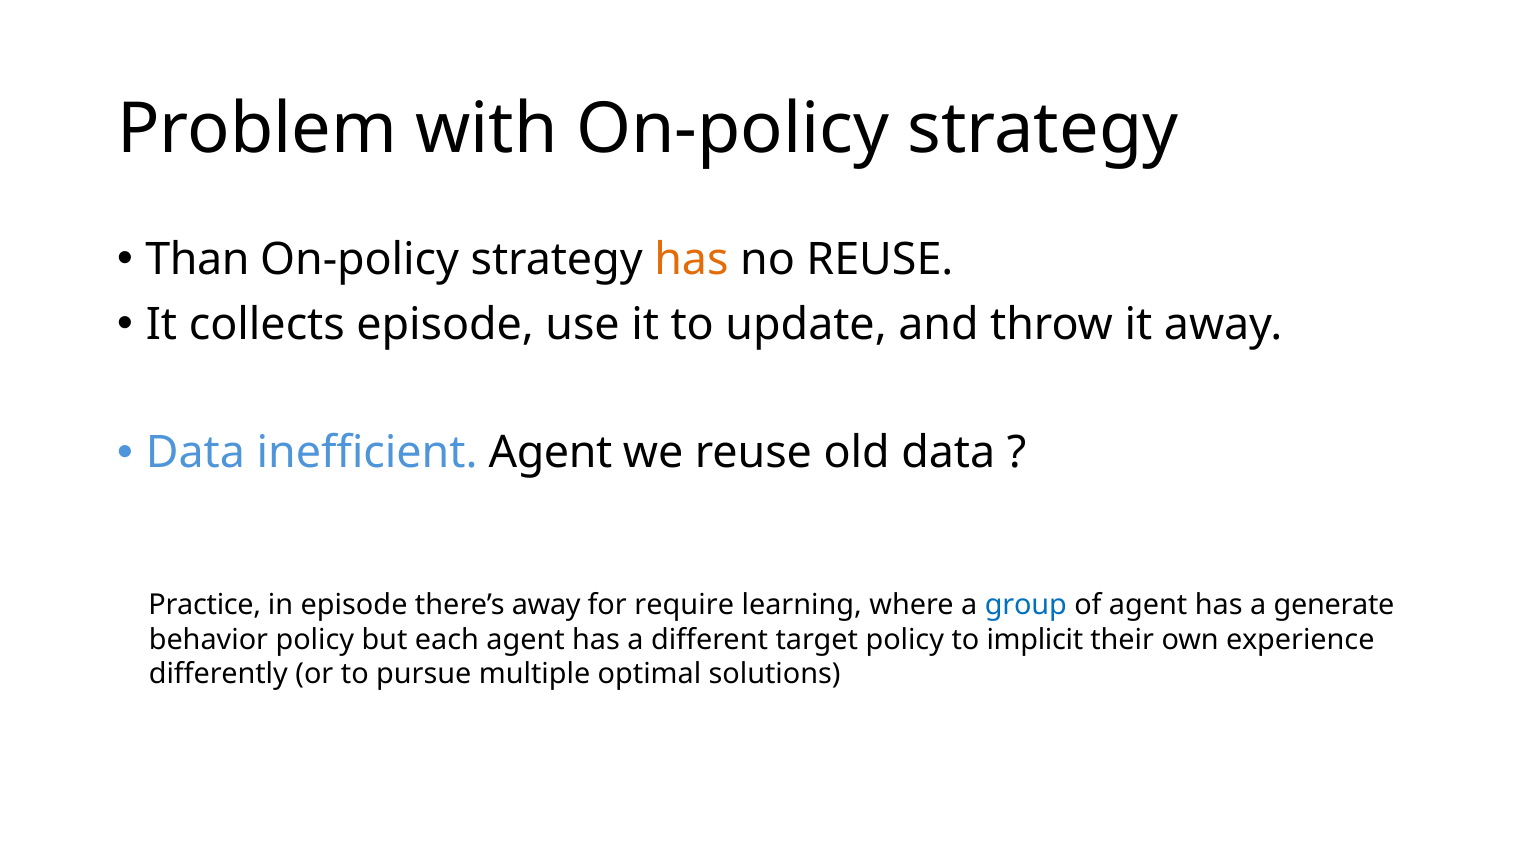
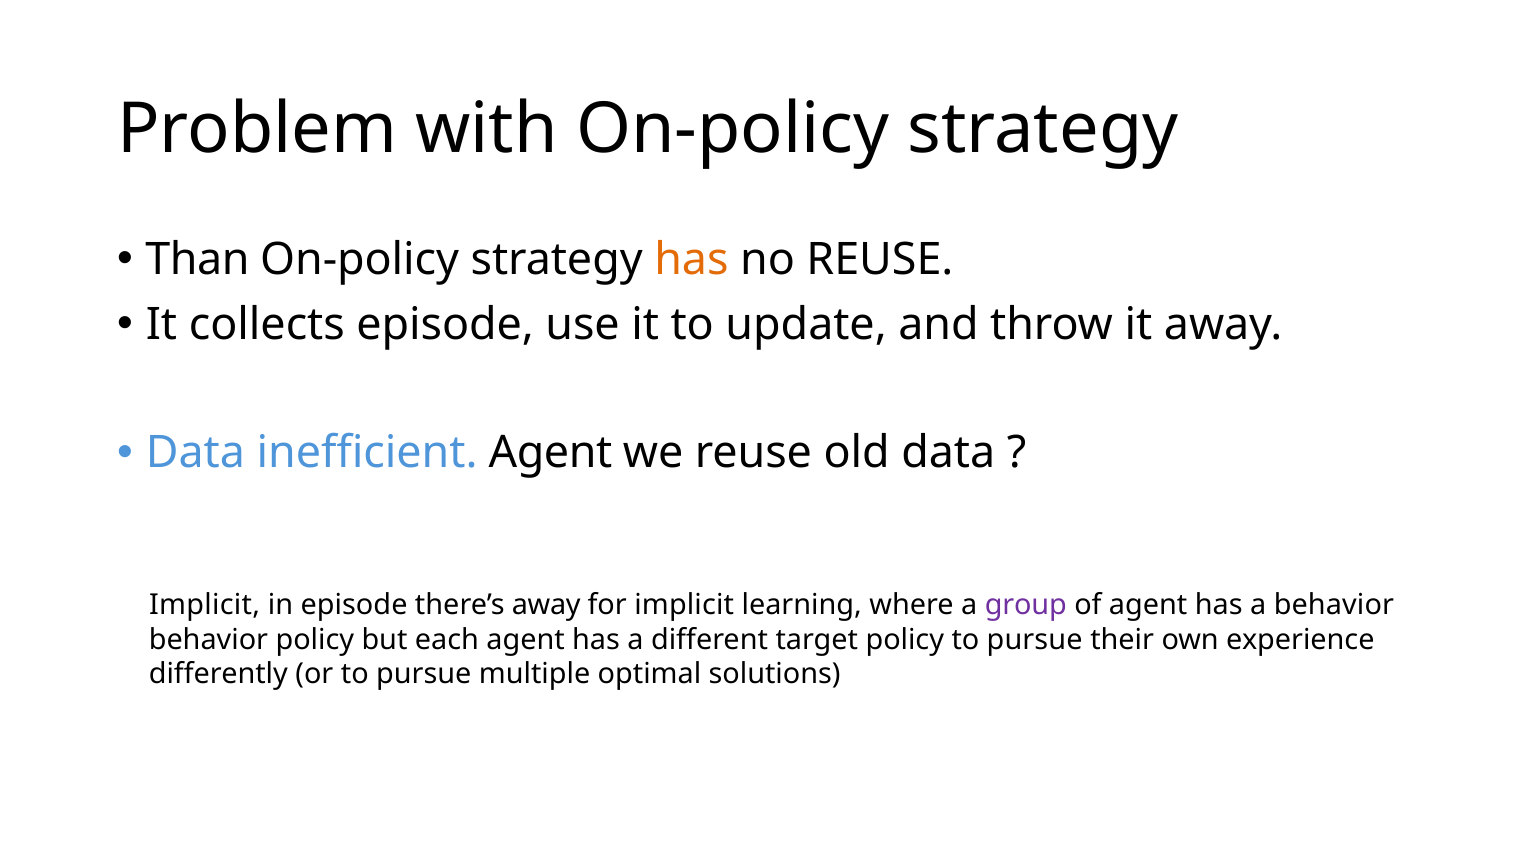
Practice at (205, 605): Practice -> Implicit
for require: require -> implicit
group colour: blue -> purple
a generate: generate -> behavior
policy to implicit: implicit -> pursue
